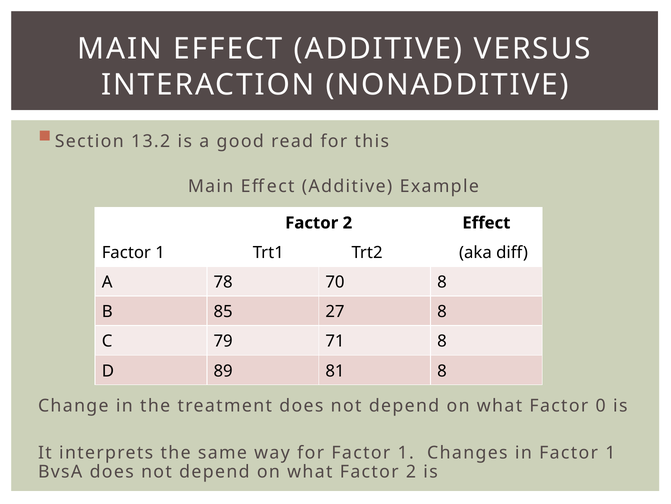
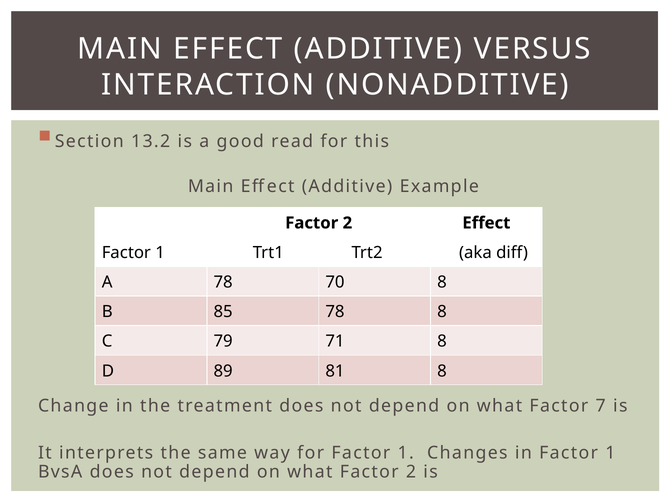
85 27: 27 -> 78
0: 0 -> 7
